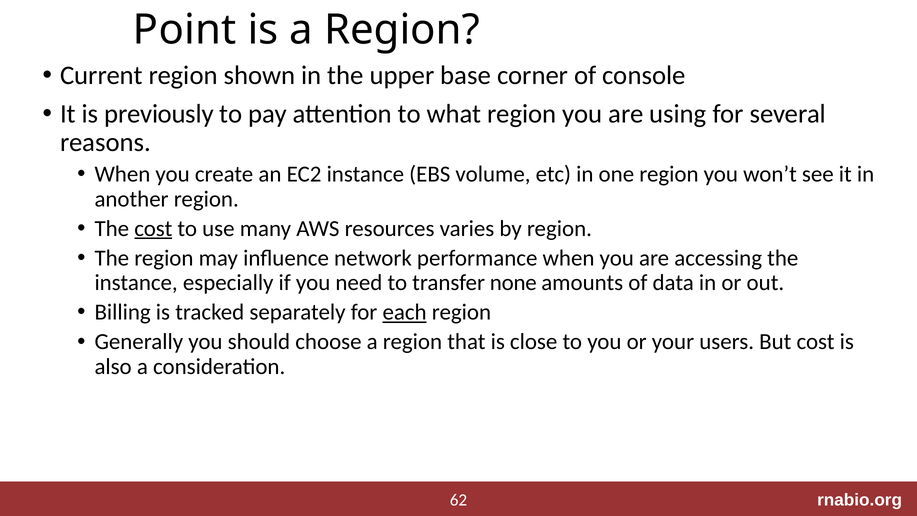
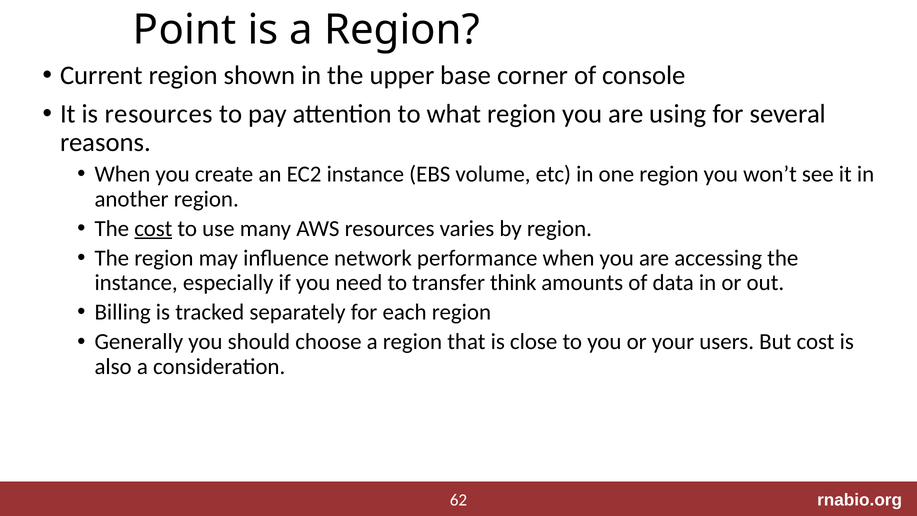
is previously: previously -> resources
none: none -> think
each underline: present -> none
